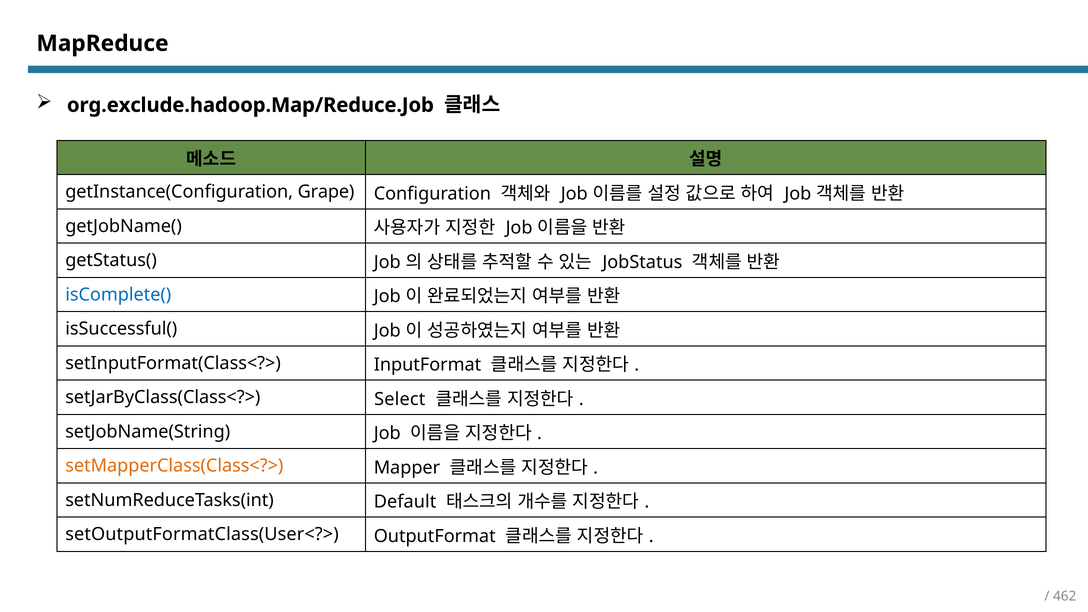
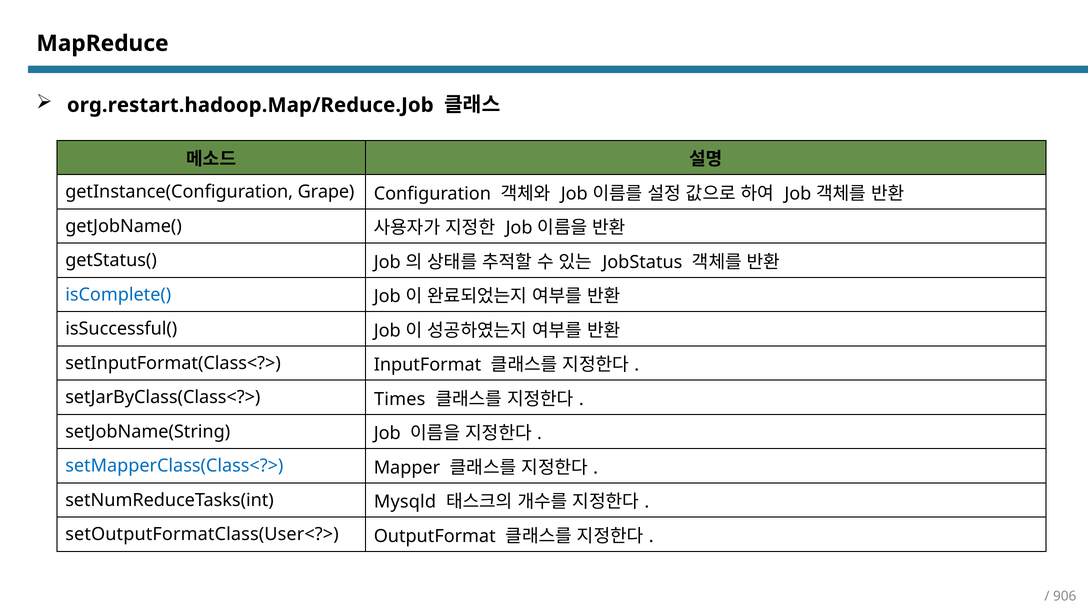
org.exclude.hadoop.Map/Reduce.Job: org.exclude.hadoop.Map/Reduce.Job -> org.restart.hadoop.Map/Reduce.Job
Select: Select -> Times
setMapperClass(Class<?> colour: orange -> blue
Default: Default -> Mysqld
462: 462 -> 906
